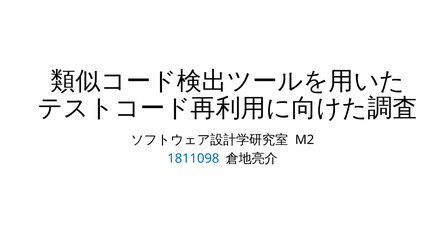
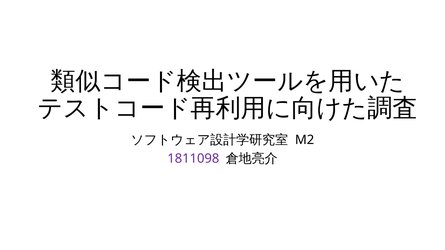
1811098 colour: blue -> purple
